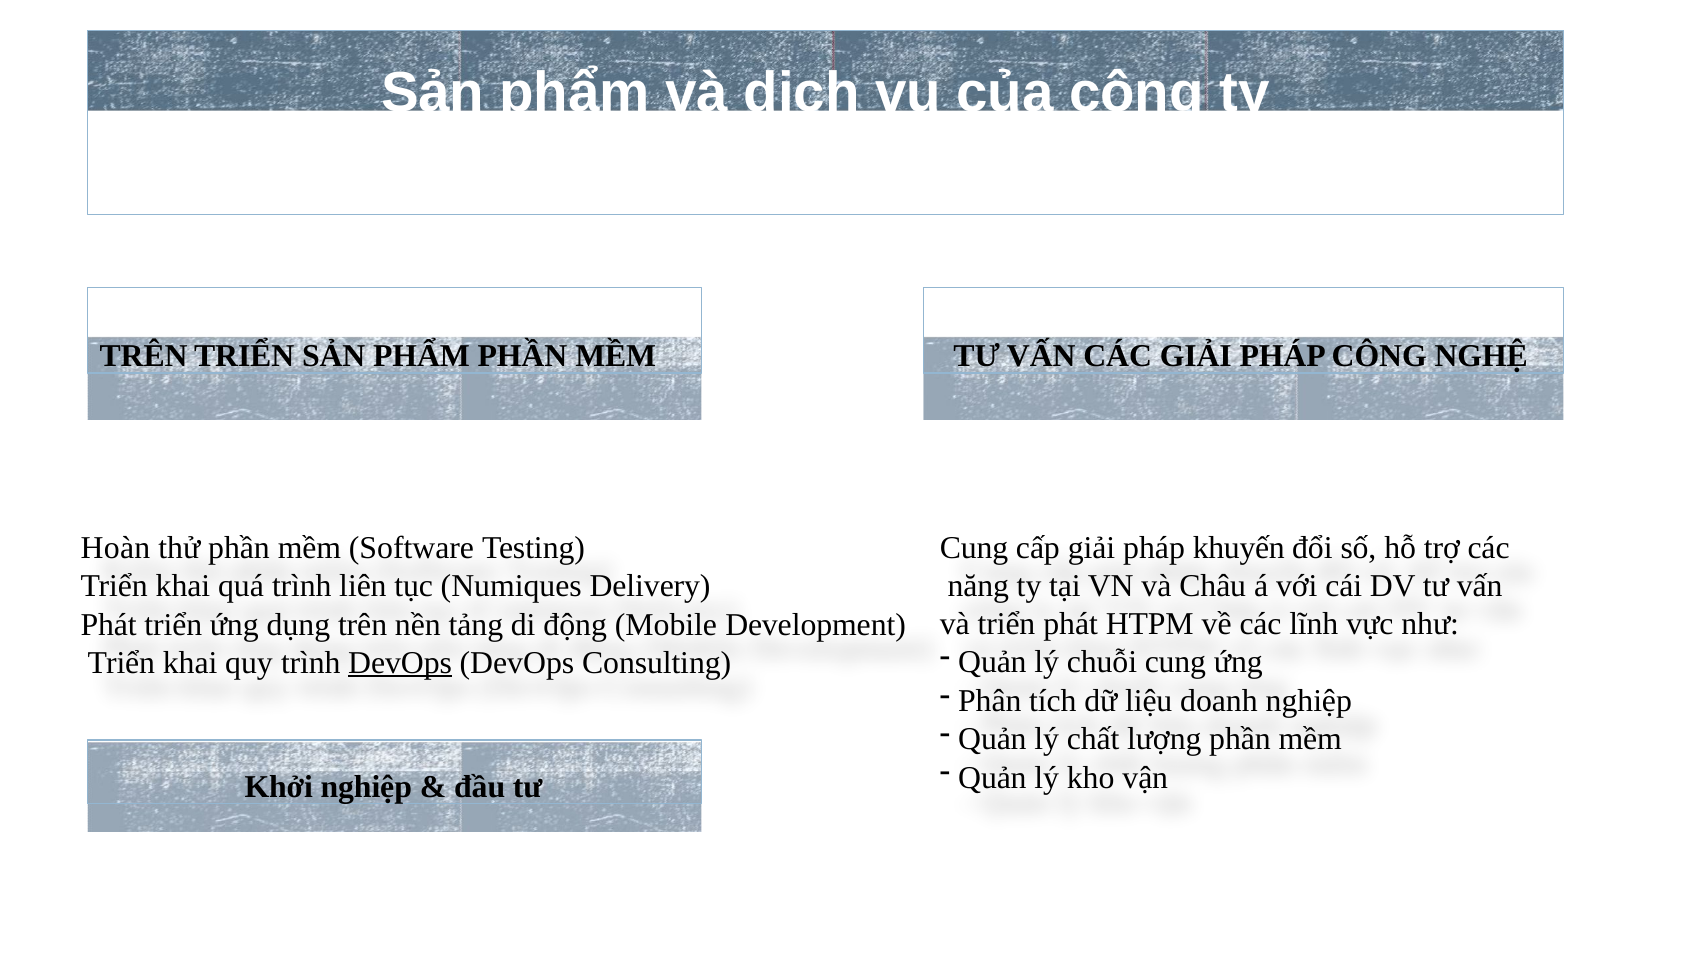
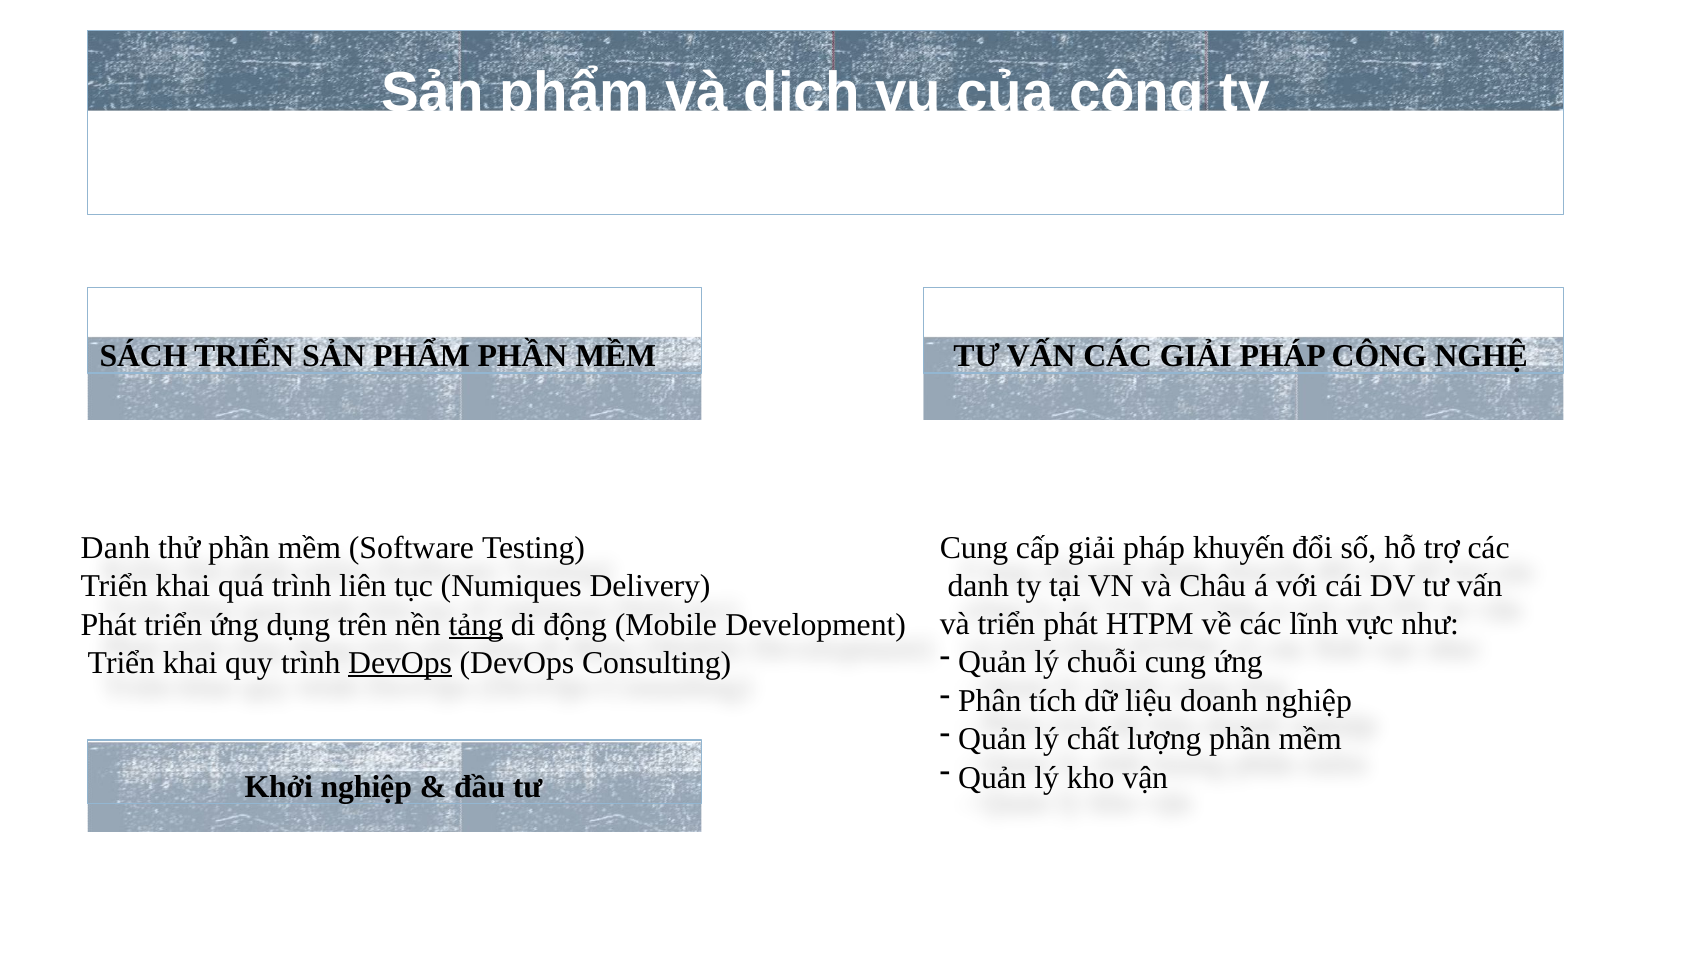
TRÊN at (144, 356): TRÊN -> SÁCH
Hoàn at (115, 548): Hoàn -> Danh
năng at (978, 586): năng -> danh
tảng underline: none -> present
